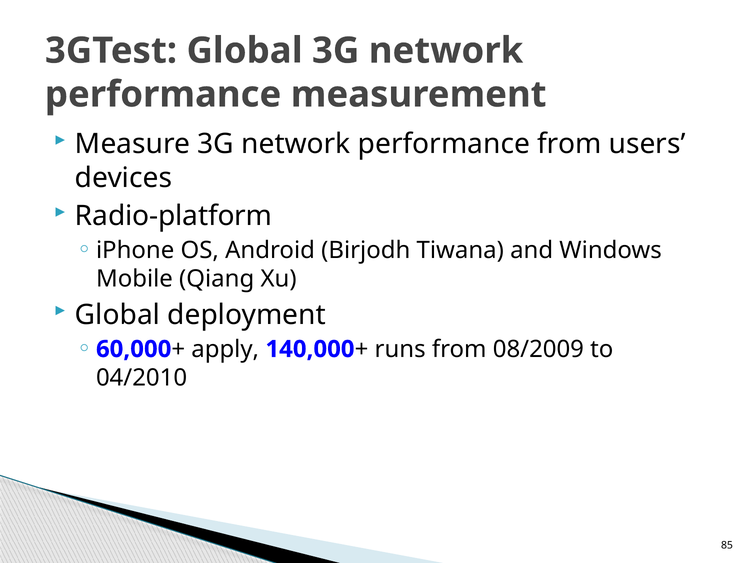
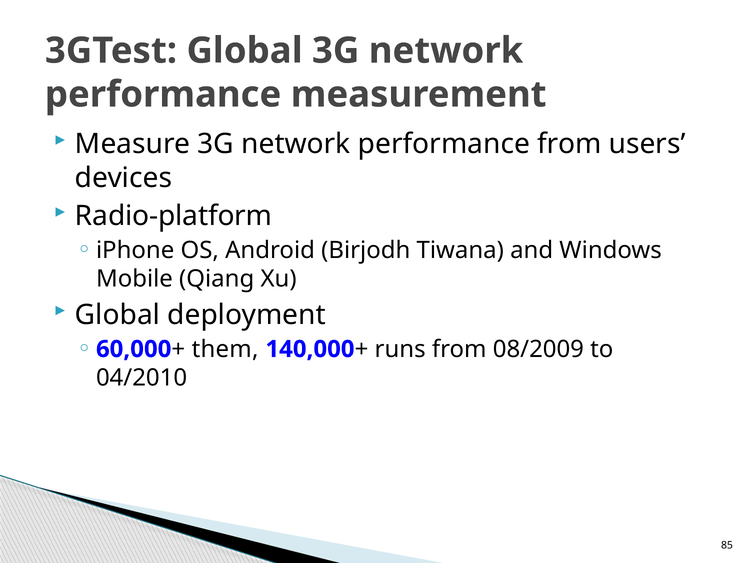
apply: apply -> them
